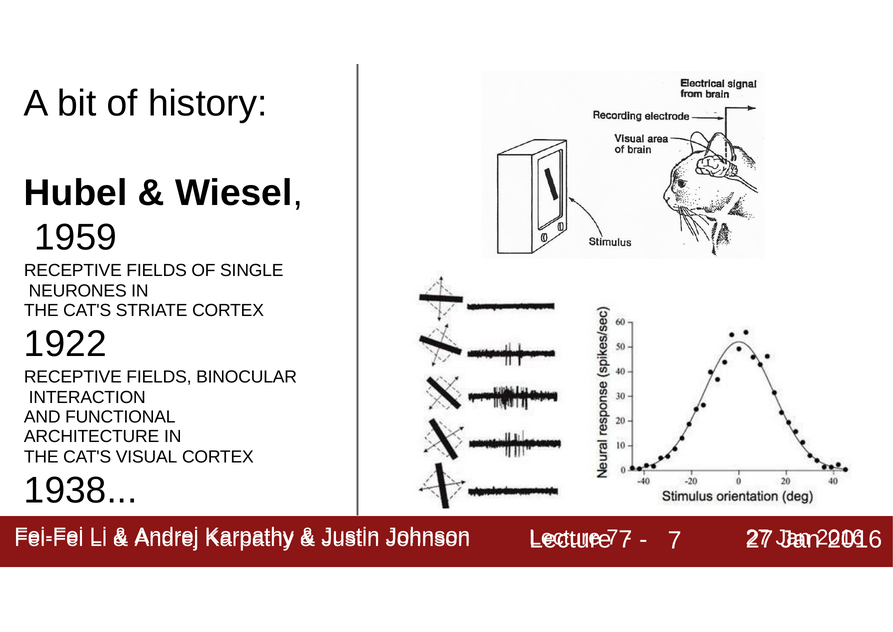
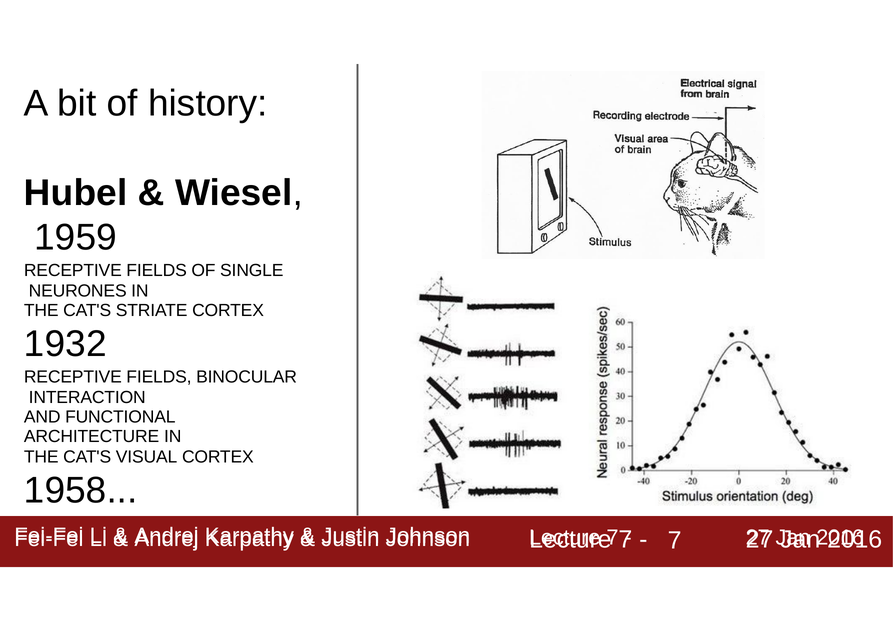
1922: 1922 -> 1932
1938: 1938 -> 1958
